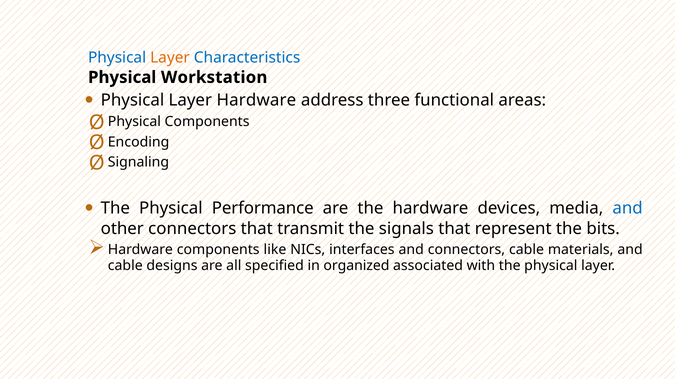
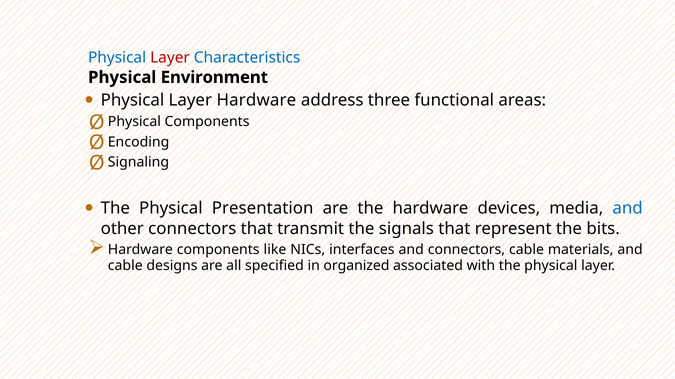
Layer at (170, 58) colour: orange -> red
Workstation: Workstation -> Environment
Performance: Performance -> Presentation
